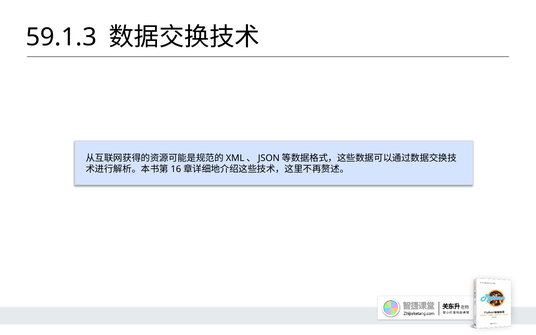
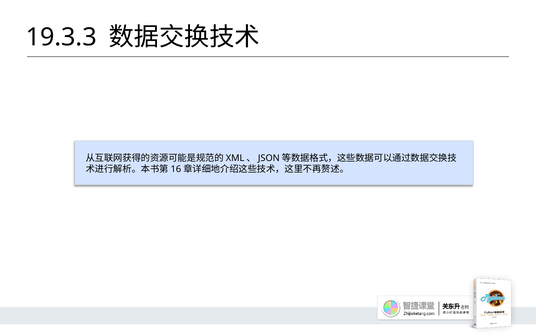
59.1.3: 59.1.3 -> 19.3.3
